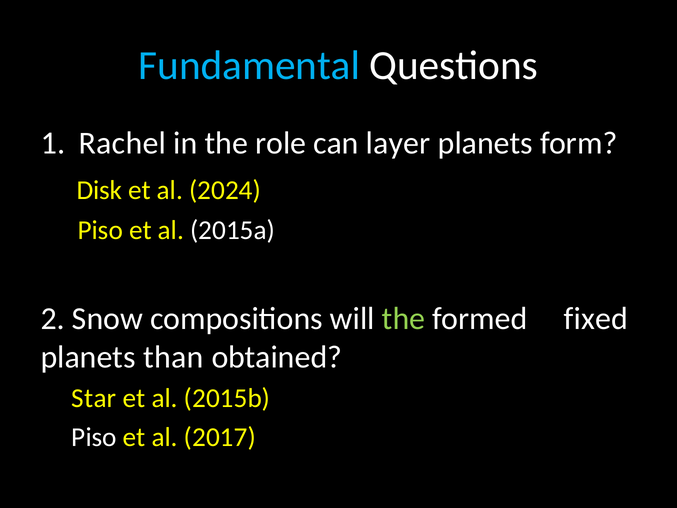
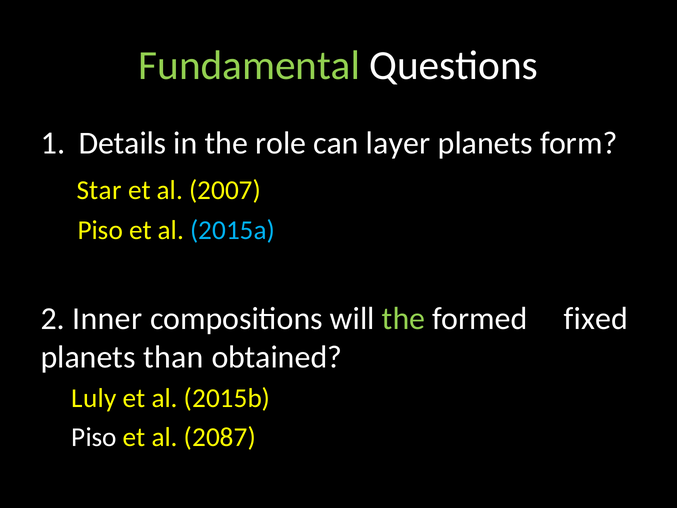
Fundamental colour: light blue -> light green
Rachel: Rachel -> Details
Disk: Disk -> Star
2024: 2024 -> 2007
2015a colour: white -> light blue
Snow: Snow -> Inner
Star: Star -> Luly
2017: 2017 -> 2087
